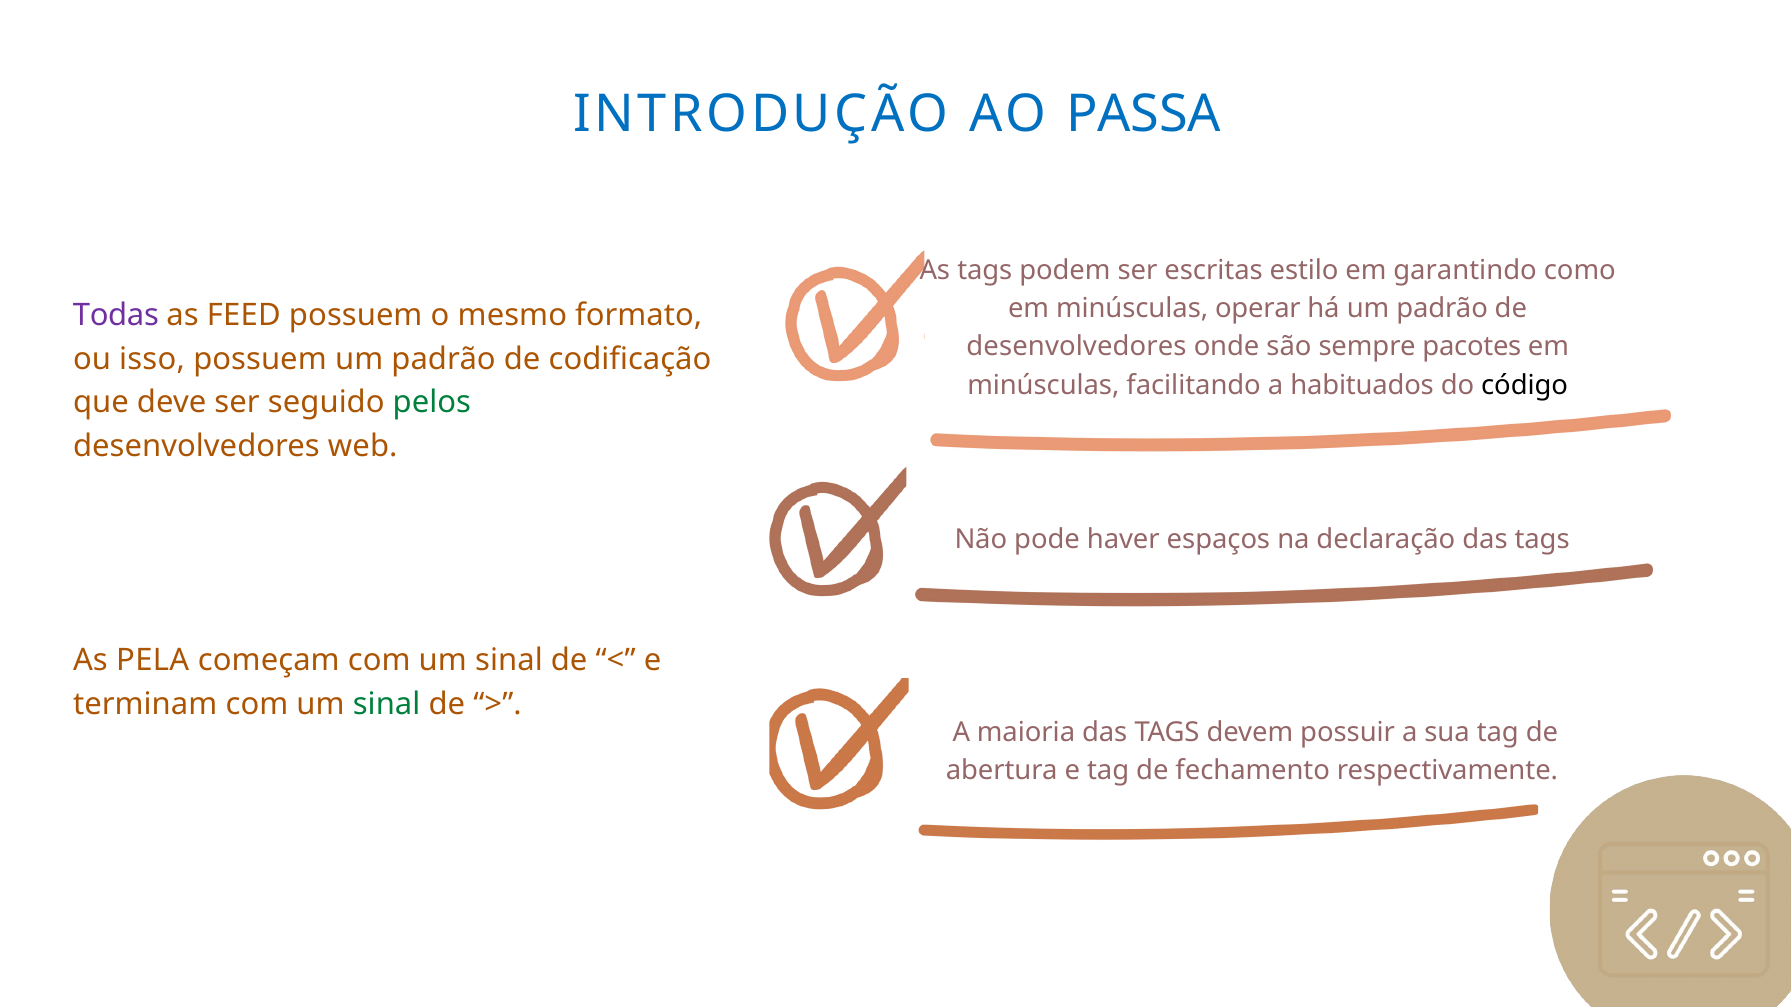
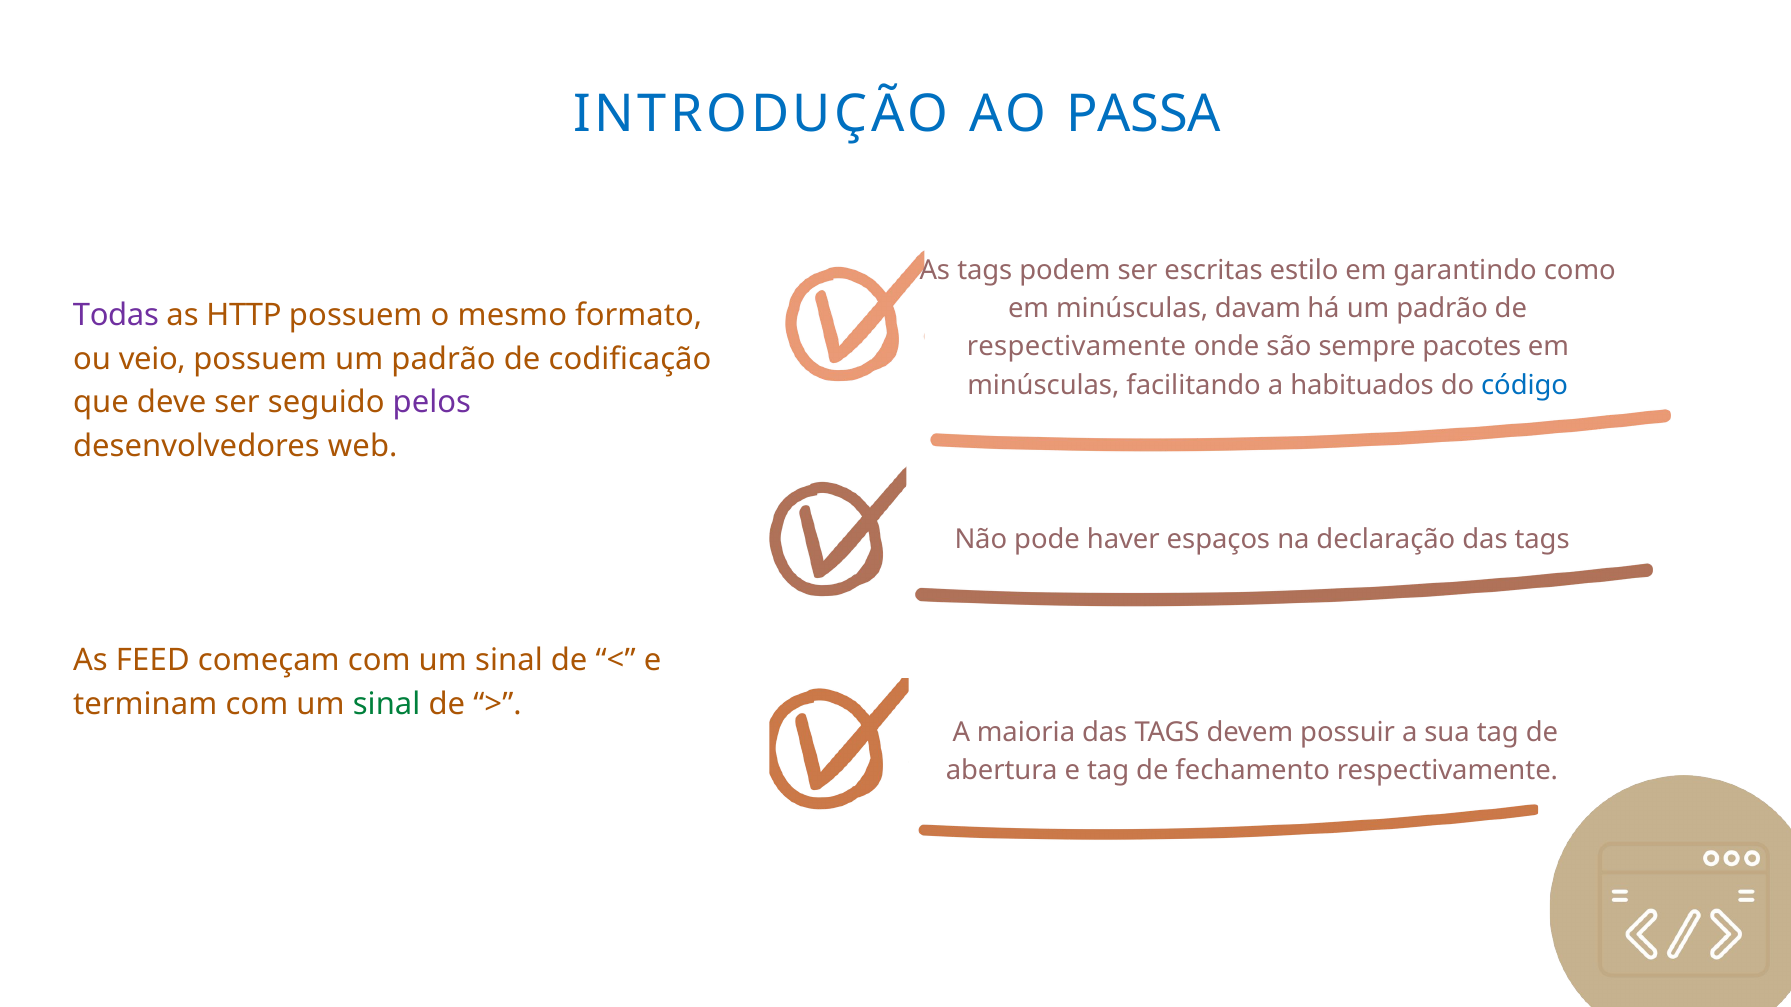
operar: operar -> davam
FEED: FEED -> HTTP
desenvolvedores at (1077, 347): desenvolvedores -> respectivamente
isso: isso -> veio
código colour: black -> blue
pelos colour: green -> purple
PELA: PELA -> FEED
